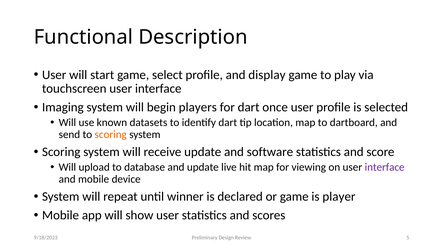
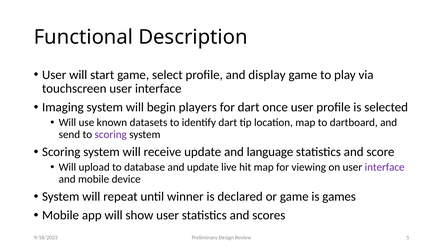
scoring at (111, 135) colour: orange -> purple
software: software -> language
player: player -> games
